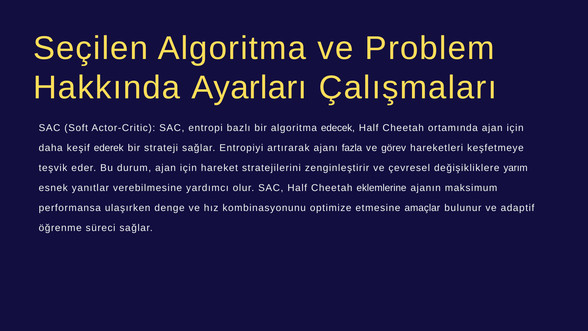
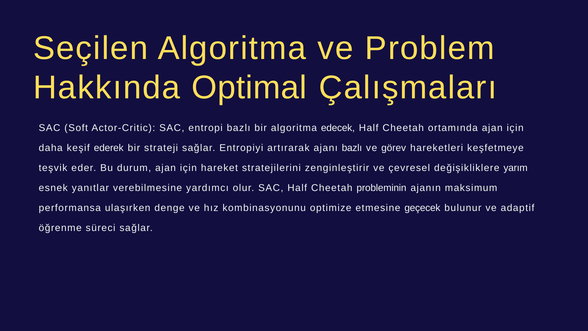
Ayarları: Ayarları -> Optimal
ajanı fazla: fazla -> bazlı
eklemlerine: eklemlerine -> probleminin
amaçlar: amaçlar -> geçecek
